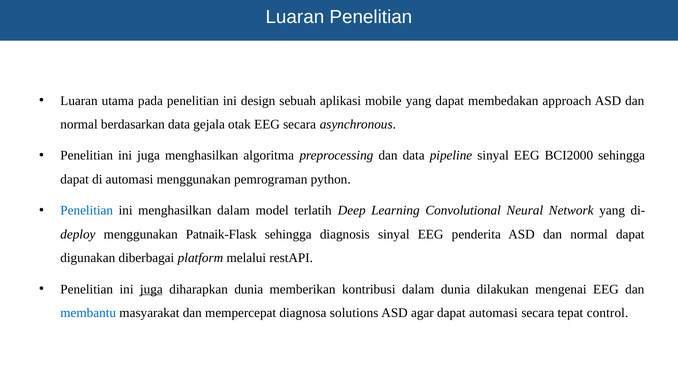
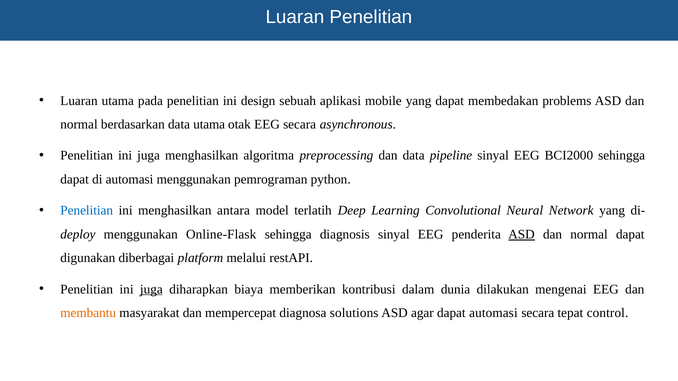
approach: approach -> problems
data gejala: gejala -> utama
menghasilkan dalam: dalam -> antara
Patnaik-Flask: Patnaik-Flask -> Online-Flask
ASD at (522, 234) underline: none -> present
diharapkan dunia: dunia -> biaya
membantu colour: blue -> orange
